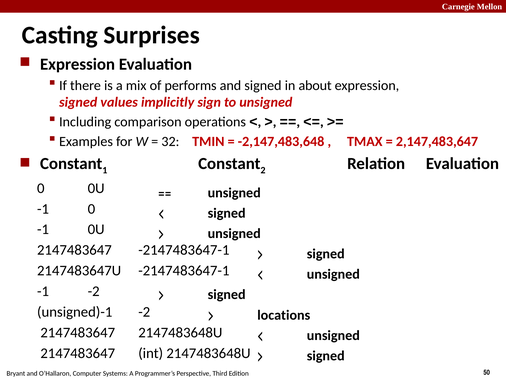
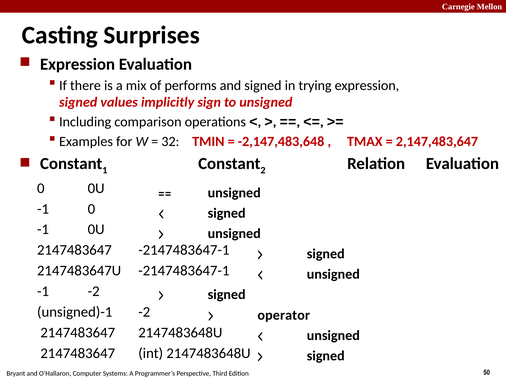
about: about -> trying
locations: locations -> operator
